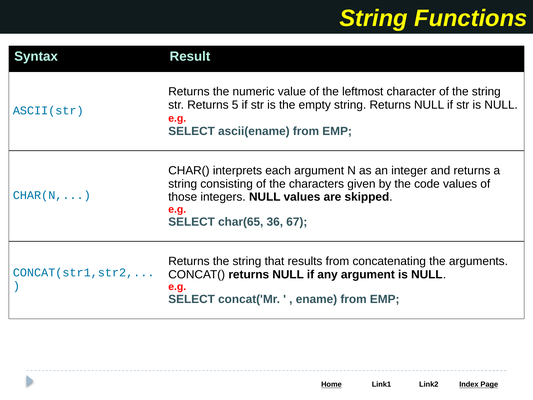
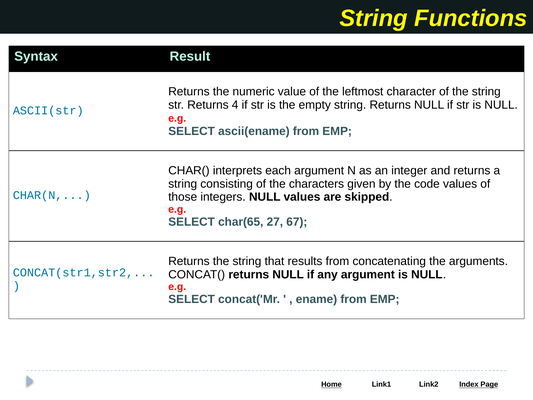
5: 5 -> 4
36: 36 -> 27
